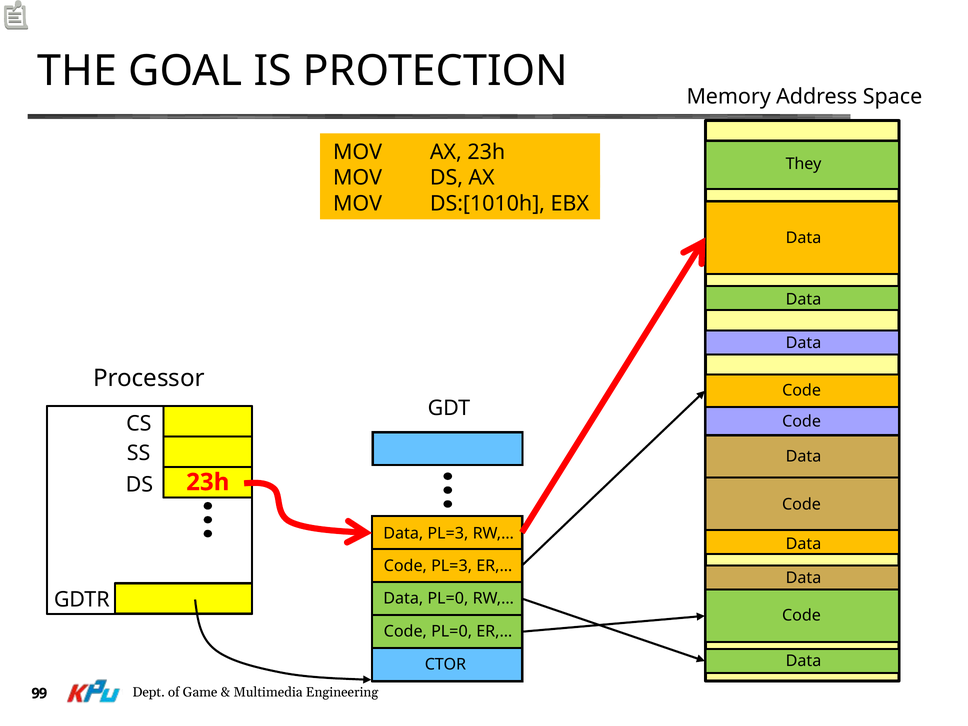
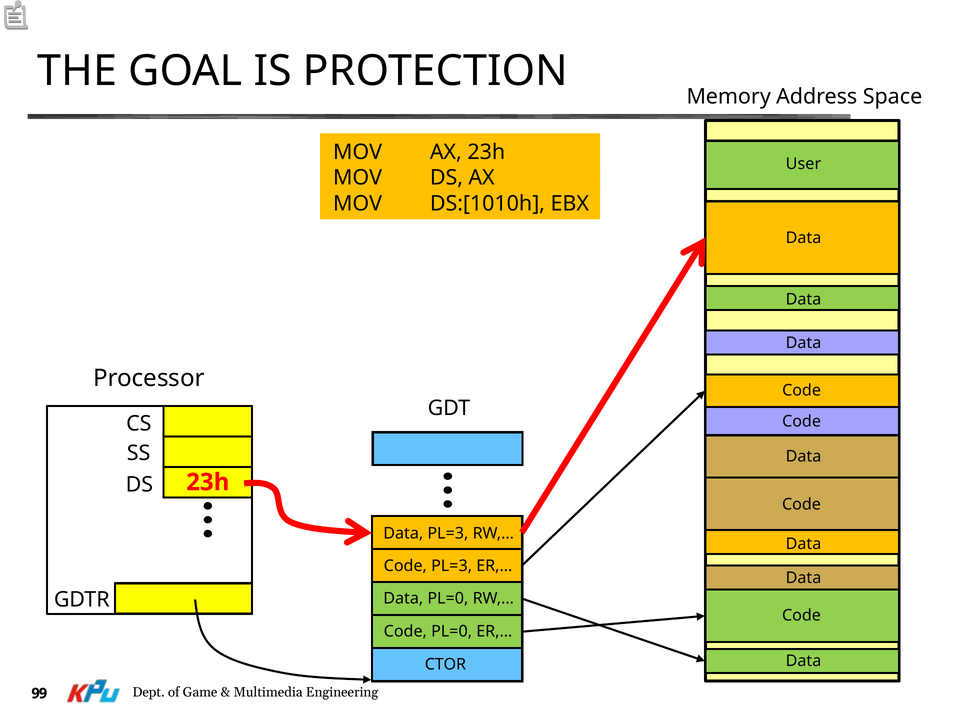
They: They -> User
